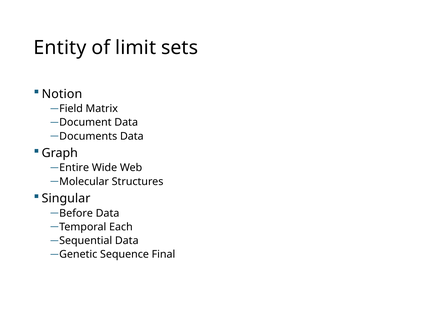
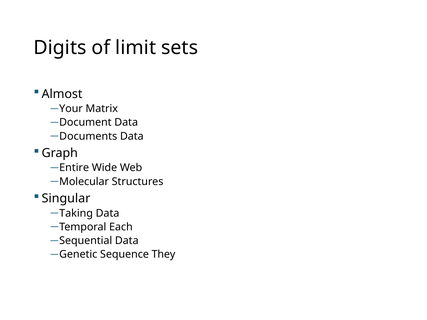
Entity: Entity -> Digits
Notion: Notion -> Almost
Field: Field -> Your
Before: Before -> Taking
Final: Final -> They
